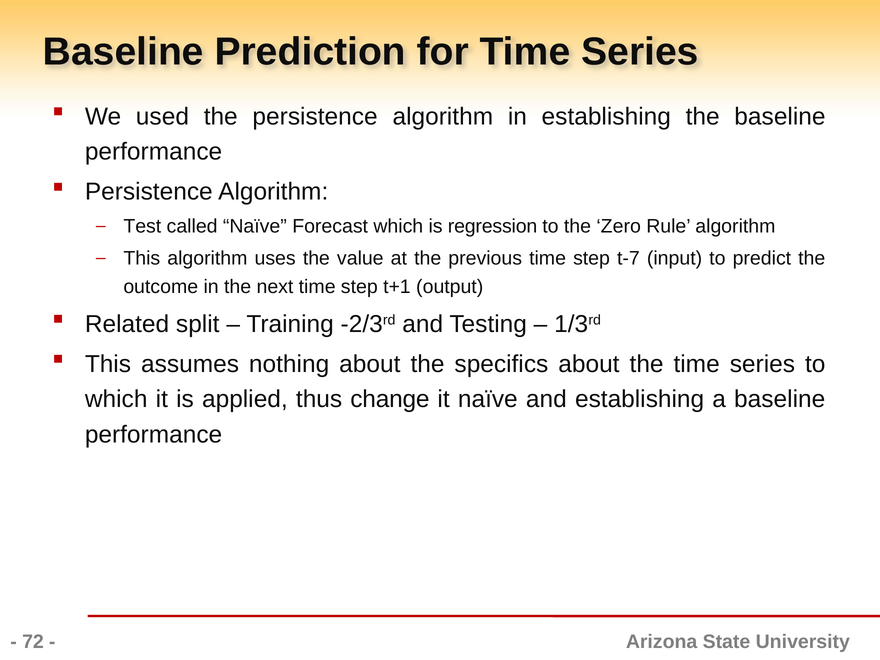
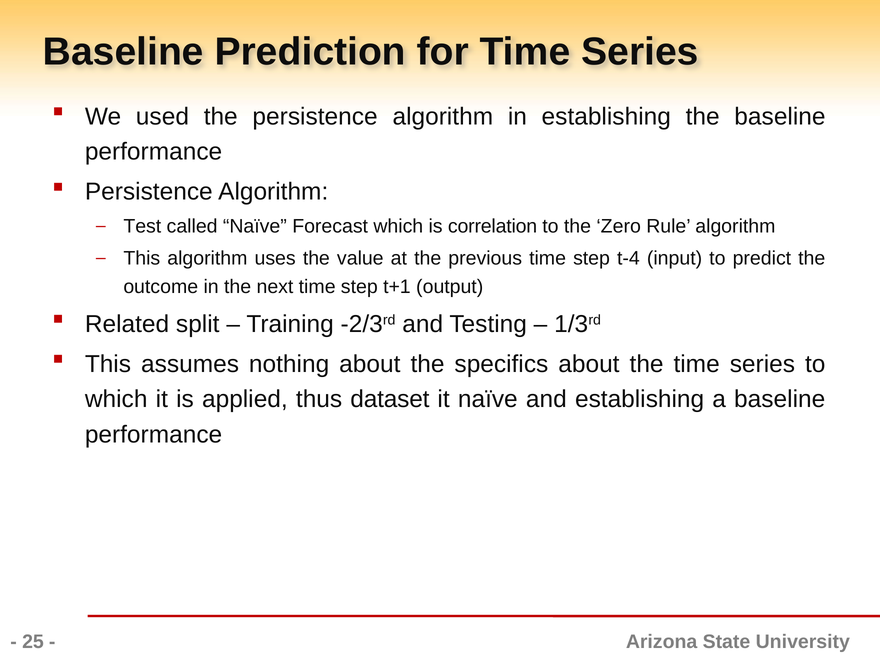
regression: regression -> correlation
t-7: t-7 -> t-4
change: change -> dataset
72: 72 -> 25
